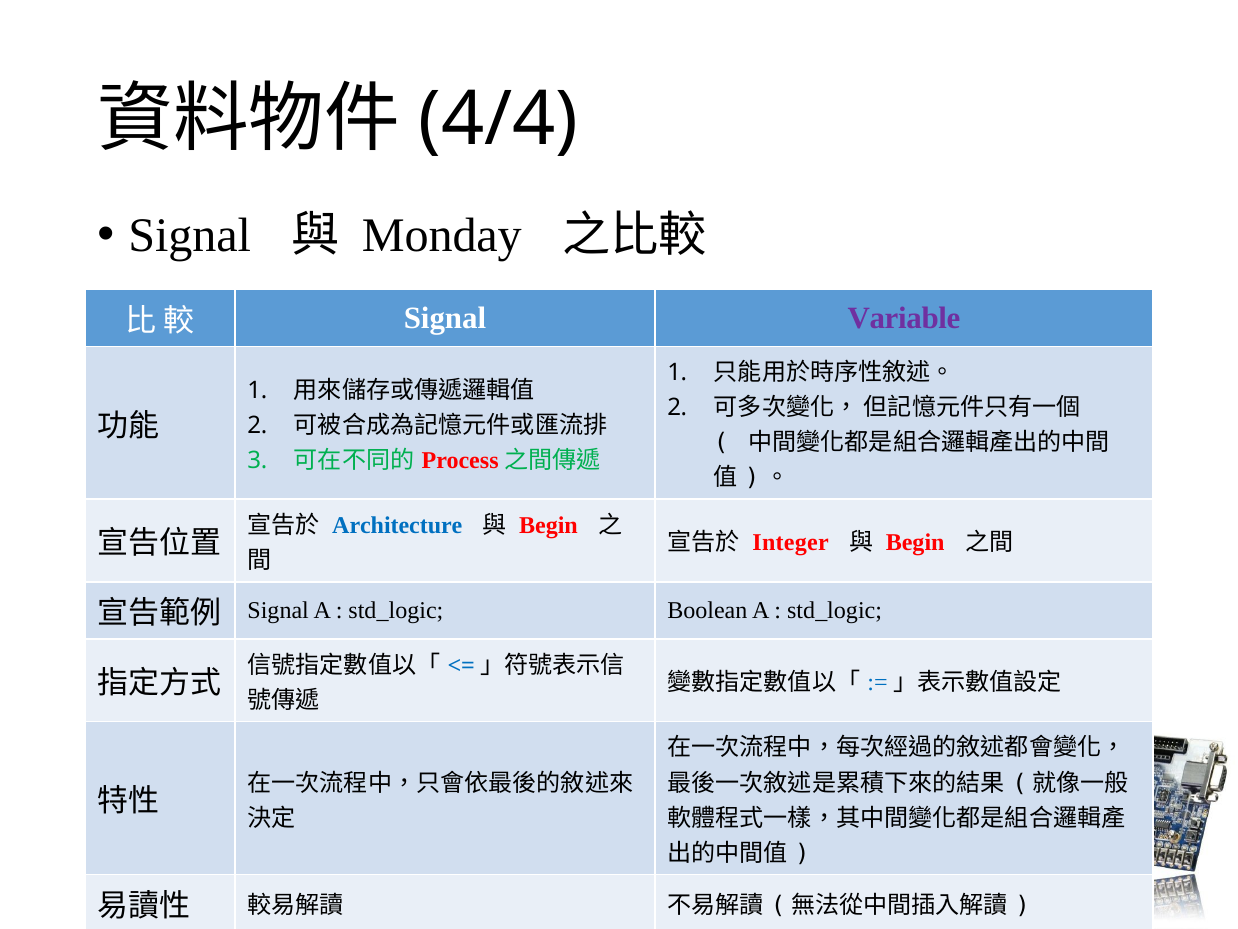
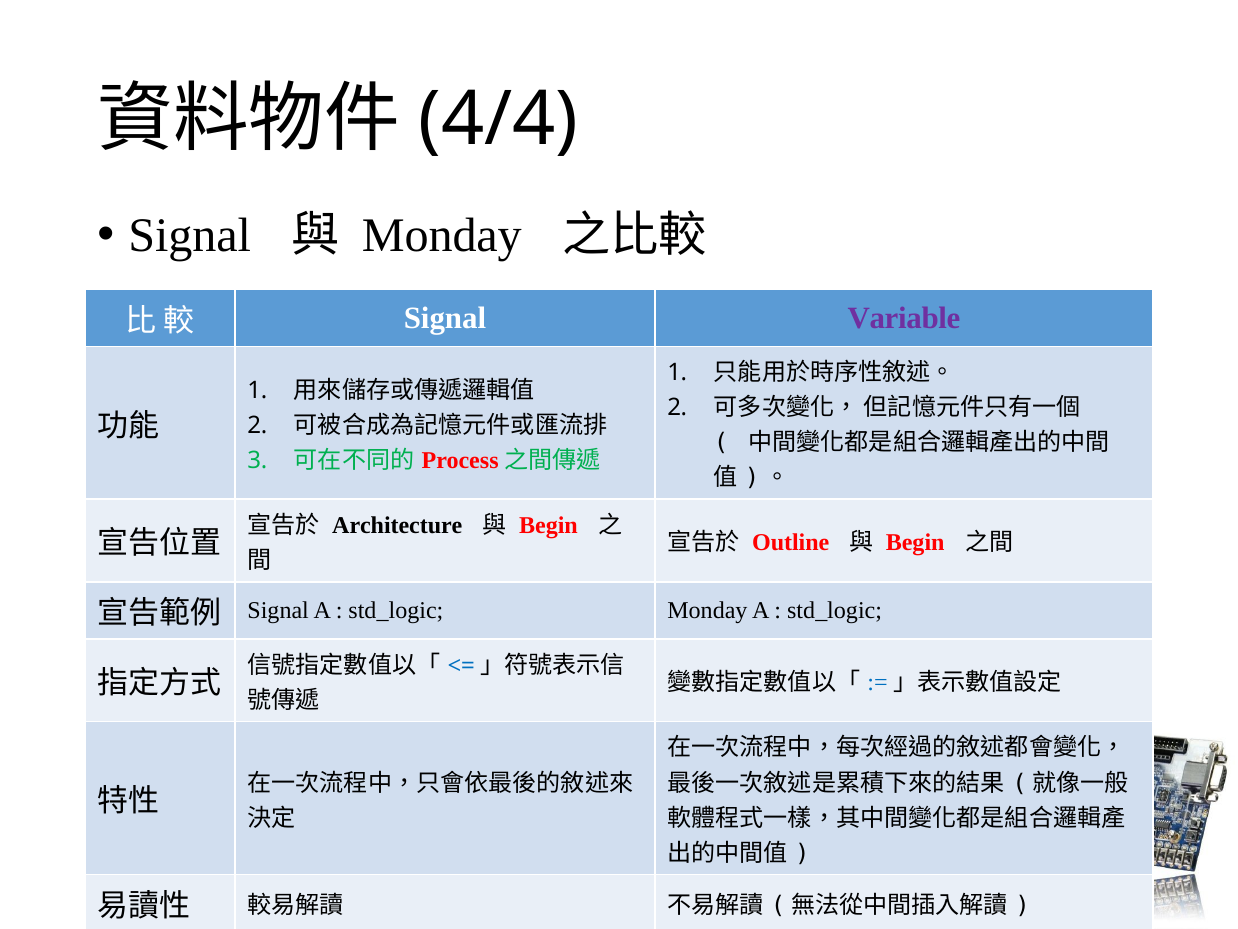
Architecture colour: blue -> black
Integer: Integer -> Outline
Boolean at (707, 610): Boolean -> Monday
